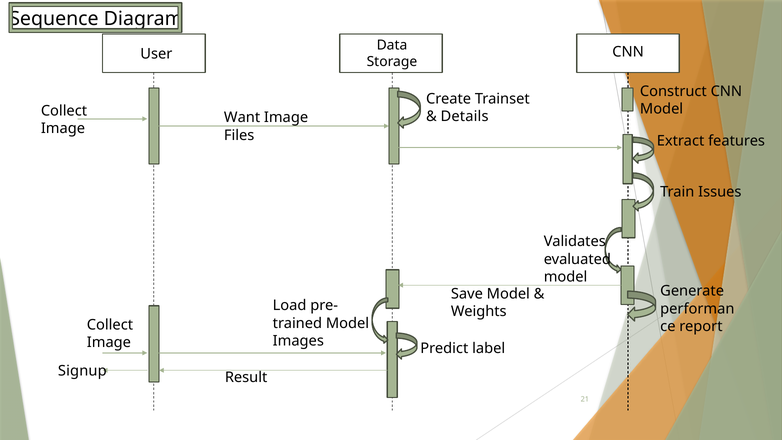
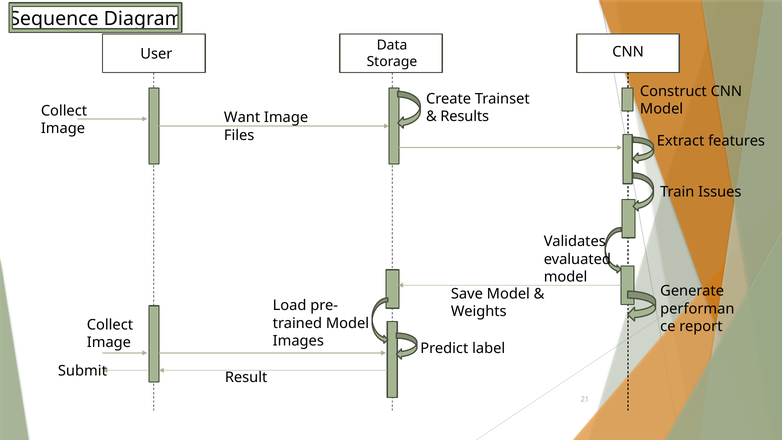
Details: Details -> Results
Signup: Signup -> Submit
